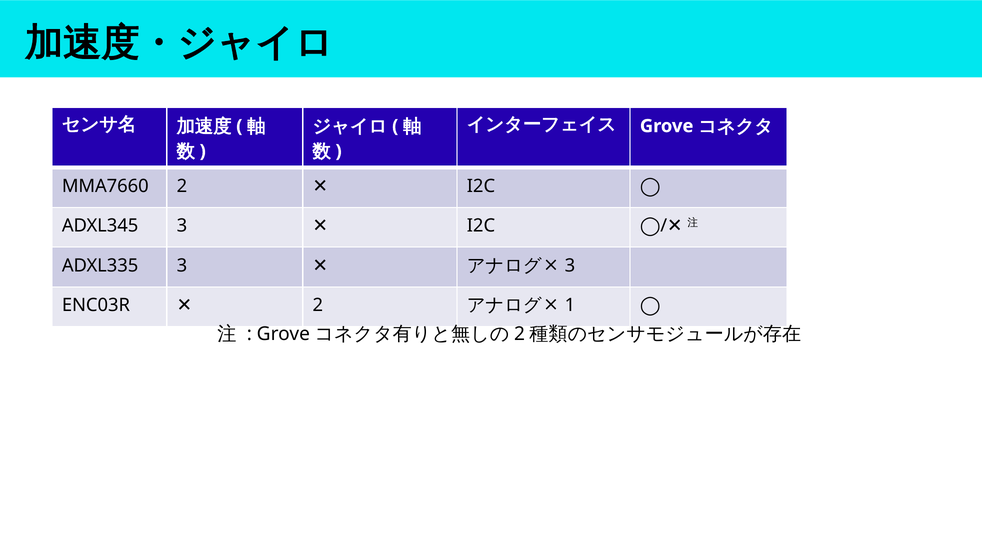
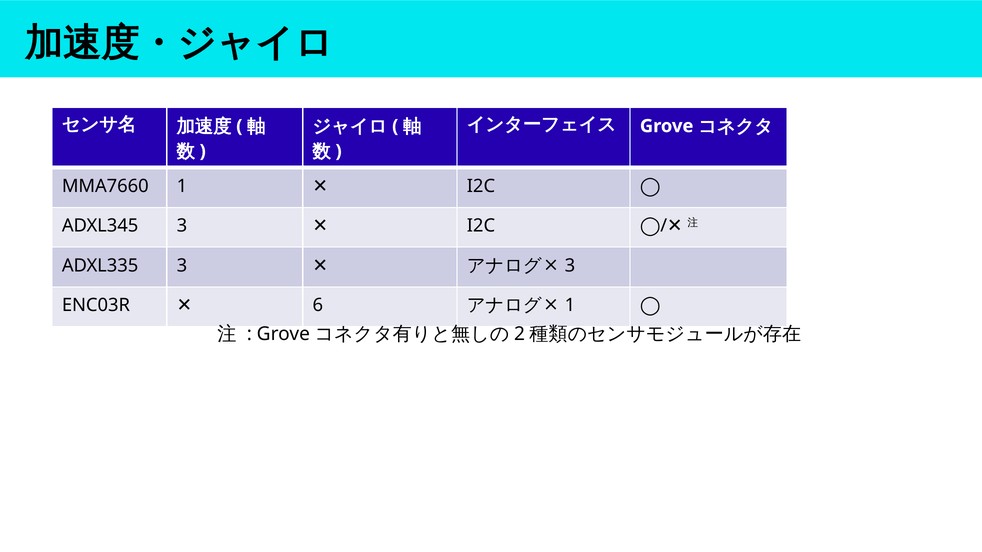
MMA7660 2: 2 -> 1
2 at (318, 306): 2 -> 6
